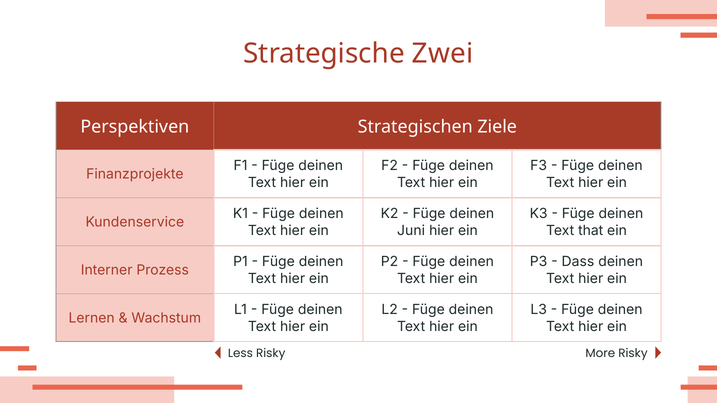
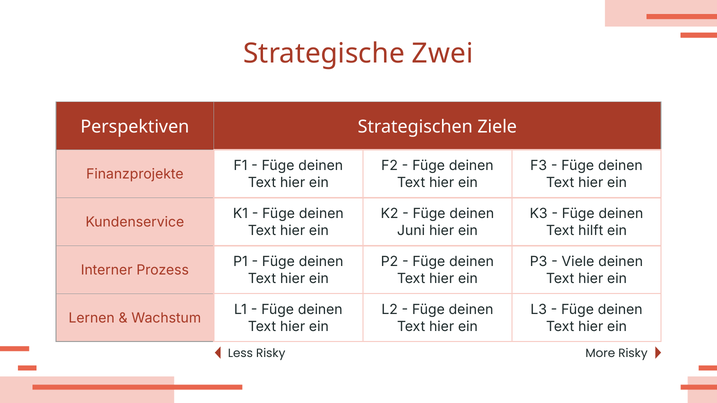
that: that -> hilft
Dass: Dass -> Viele
